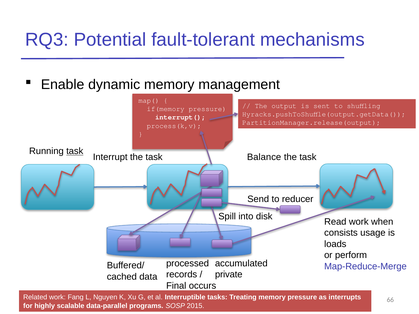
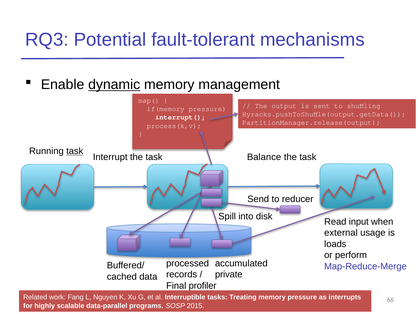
dynamic underline: none -> present
Read work: work -> input
consists: consists -> external
occurs: occurs -> profiler
